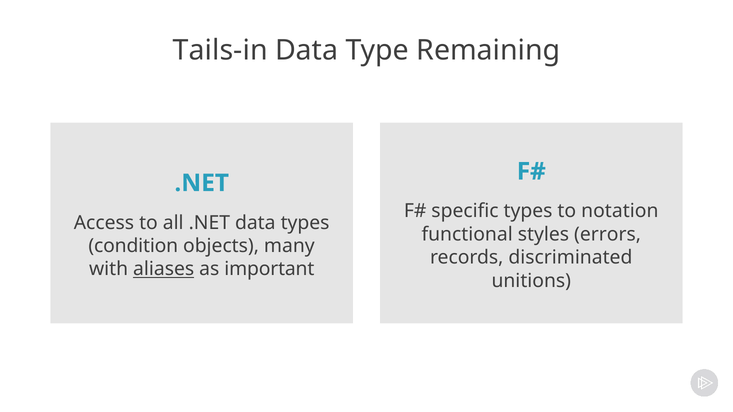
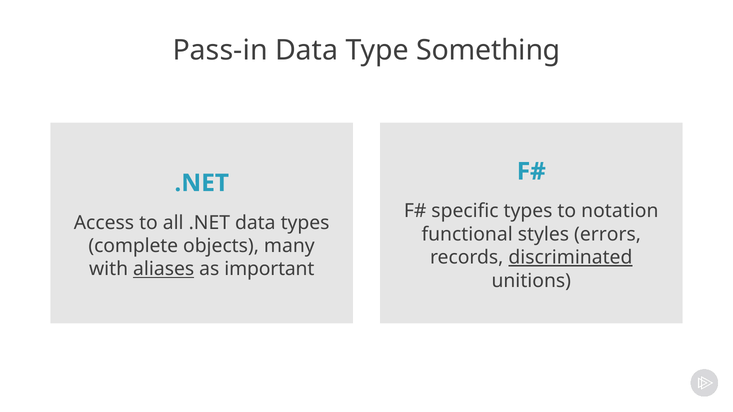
Tails-in: Tails-in -> Pass-in
Remaining: Remaining -> Something
condition: condition -> complete
discriminated underline: none -> present
